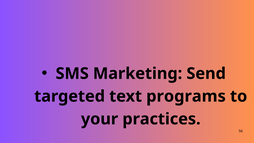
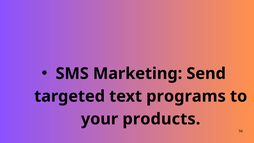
practices: practices -> products
